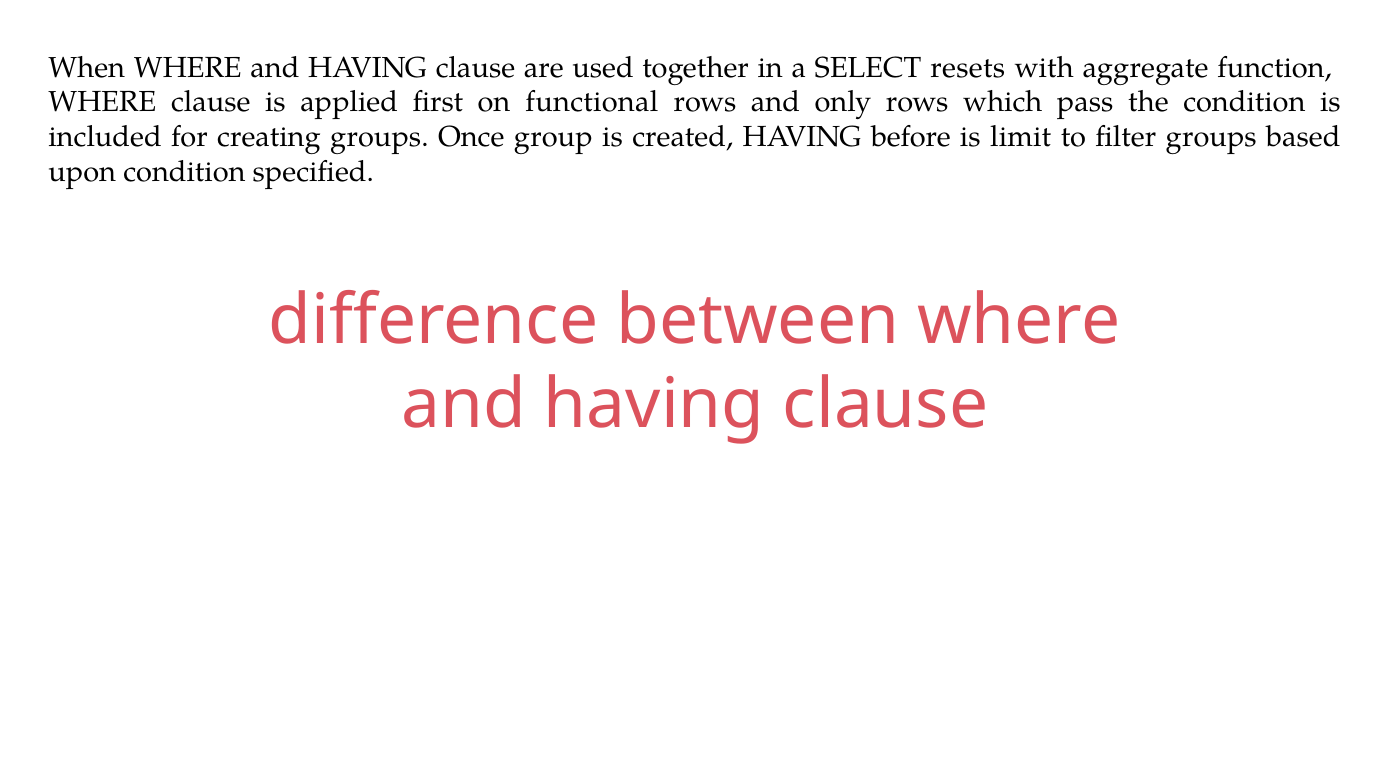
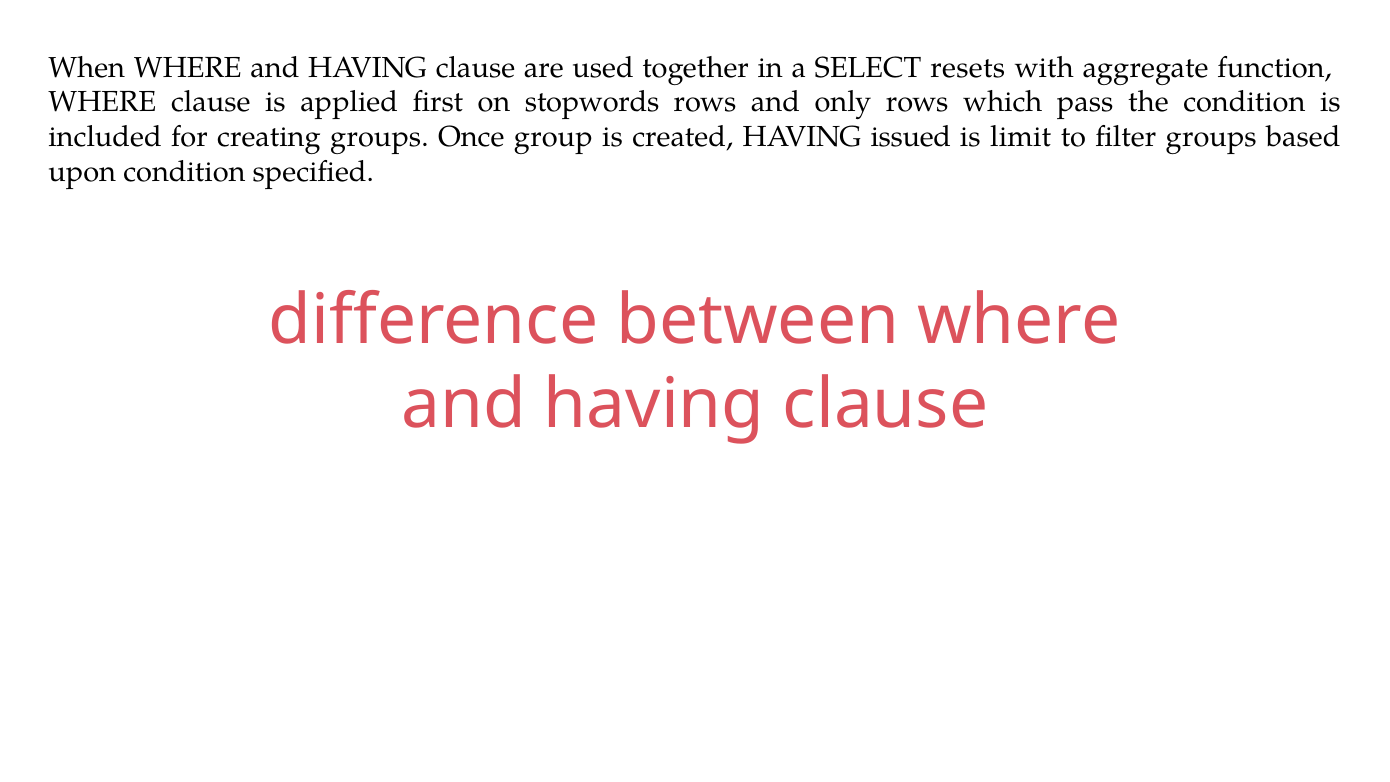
functional: functional -> stopwords
before: before -> issued
